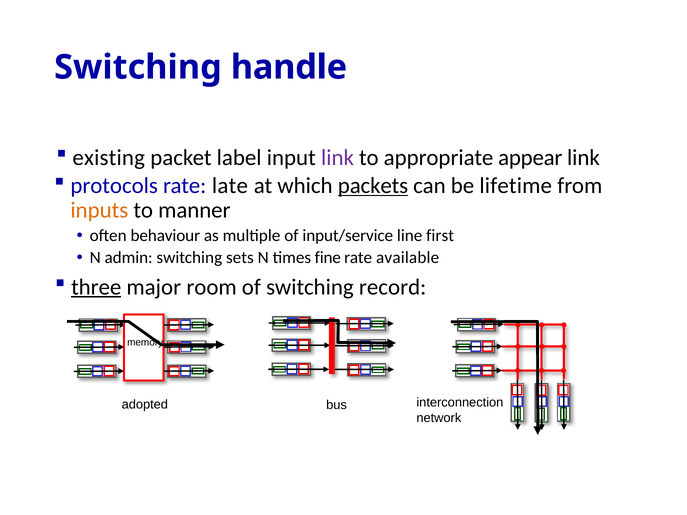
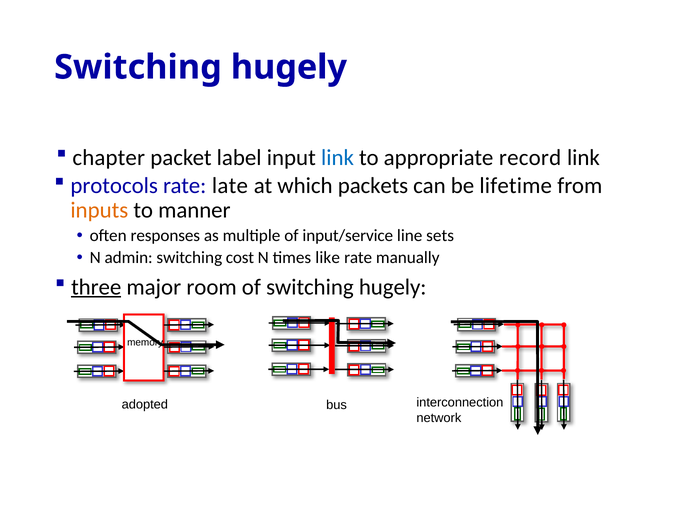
handle at (289, 67): handle -> hugely
existing: existing -> chapter
link at (337, 158) colour: purple -> blue
appear: appear -> record
packets underline: present -> none
behaviour: behaviour -> responses
first: first -> sets
sets: sets -> cost
fine: fine -> like
available: available -> manually
of switching record: record -> hugely
